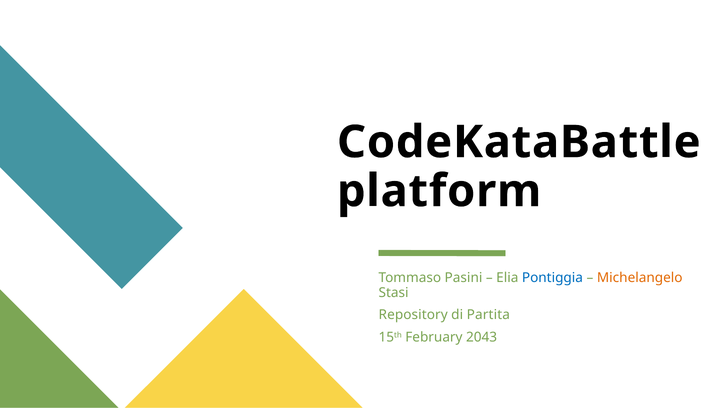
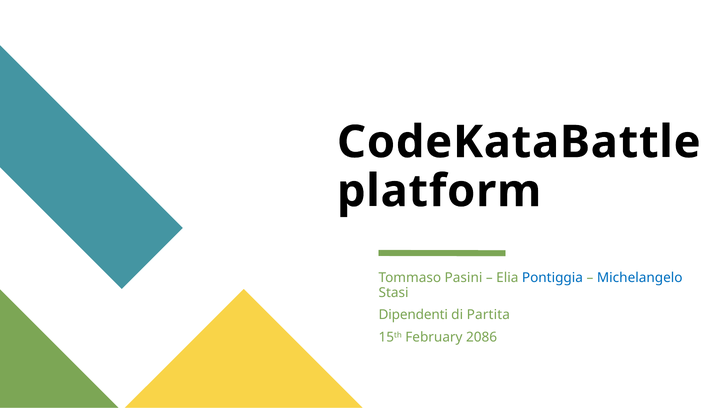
Michelangelo colour: orange -> blue
Repository: Repository -> Dipendenti
2043: 2043 -> 2086
